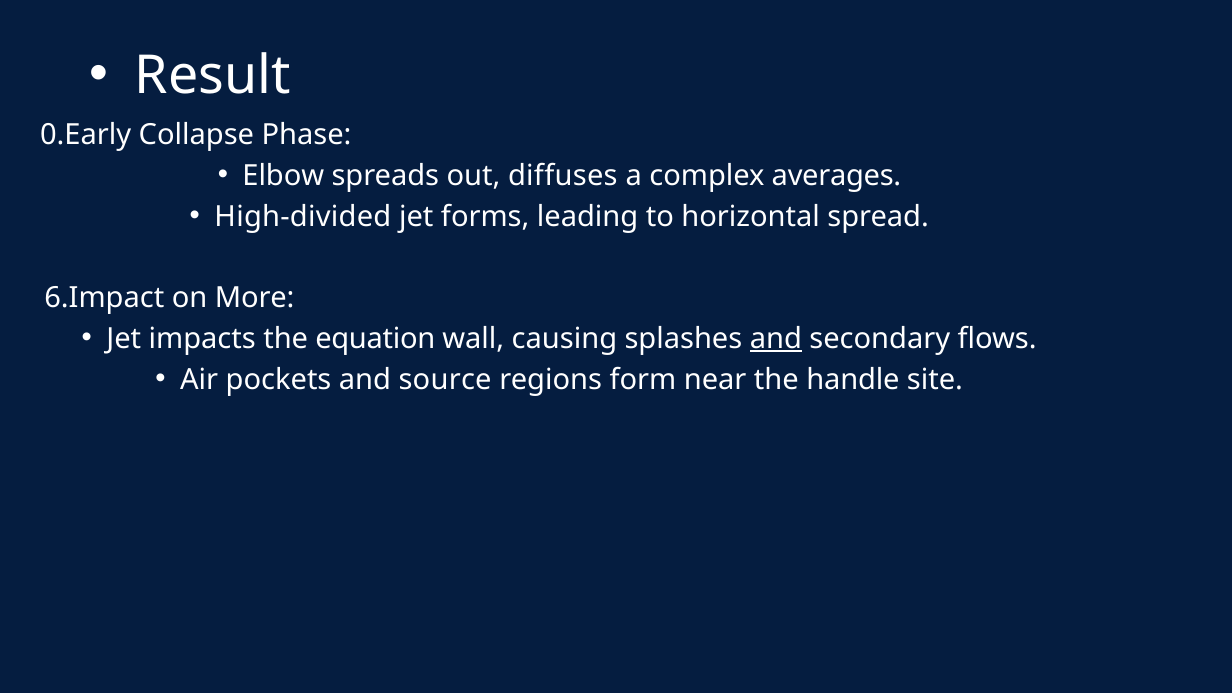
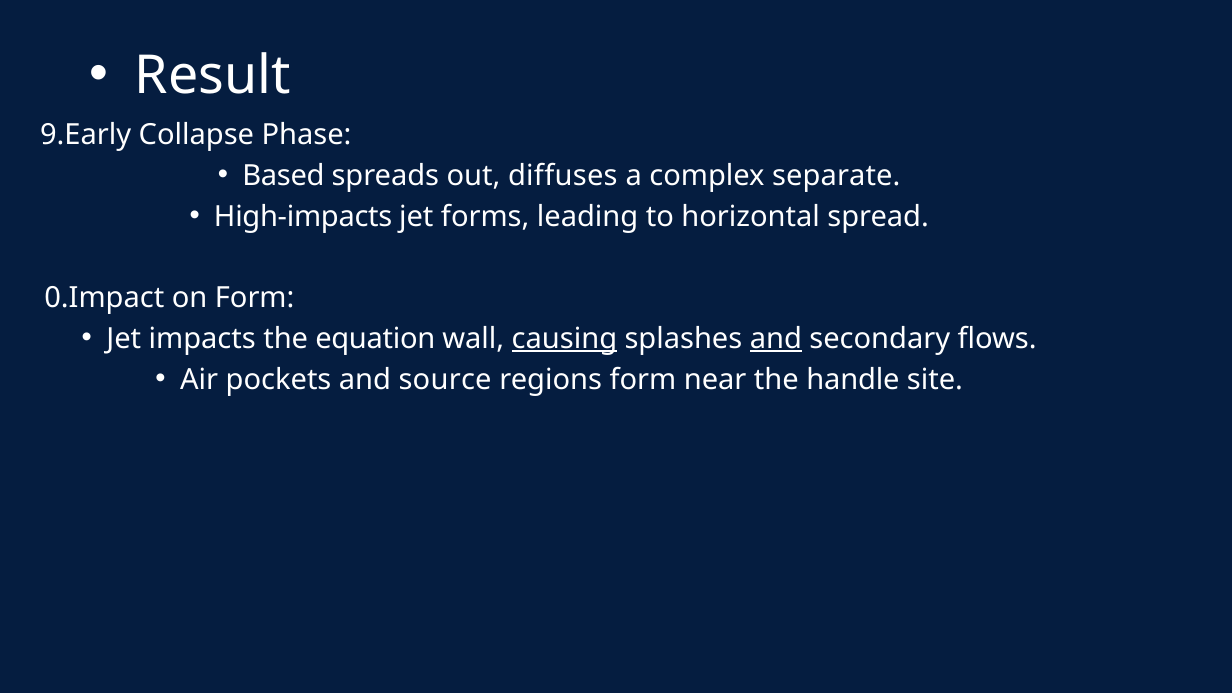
0.Early: 0.Early -> 9.Early
Elbow: Elbow -> Based
averages: averages -> separate
High-divided: High-divided -> High-impacts
6.Impact: 6.Impact -> 0.Impact
on More: More -> Form
causing underline: none -> present
